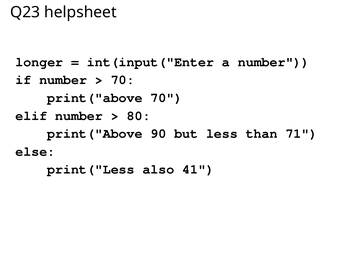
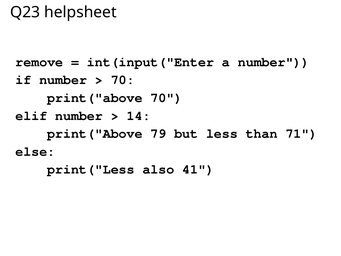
longer: longer -> remove
80: 80 -> 14
90: 90 -> 79
